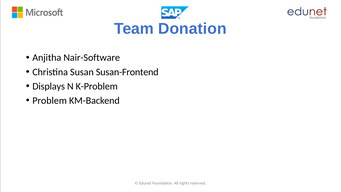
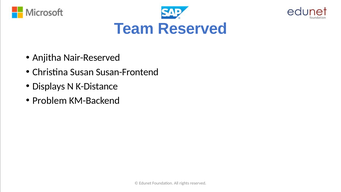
Team Donation: Donation -> Reserved
Nair-Software: Nair-Software -> Nair-Reserved
K-Problem: K-Problem -> K-Distance
